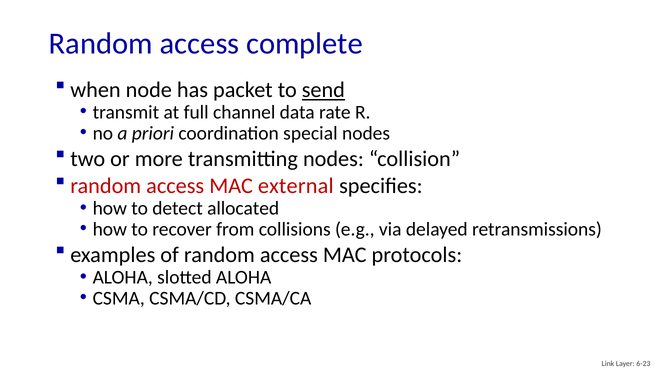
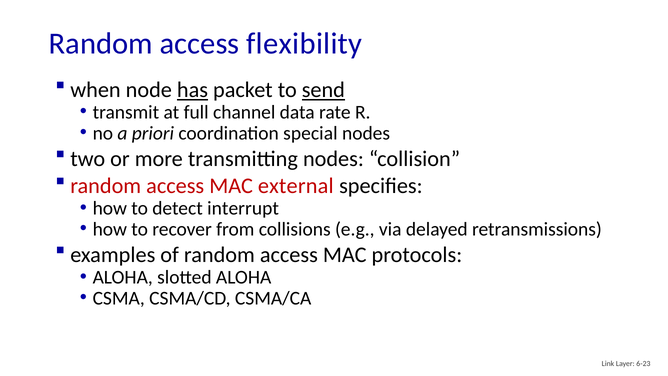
complete: complete -> flexibility
has underline: none -> present
allocated: allocated -> interrupt
